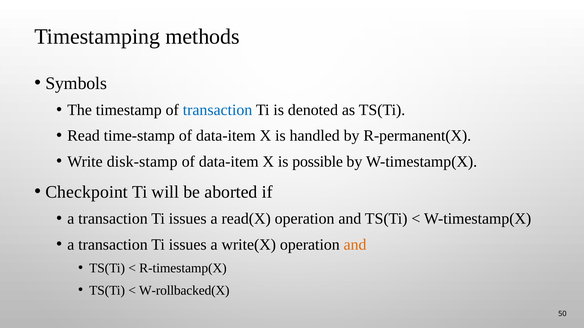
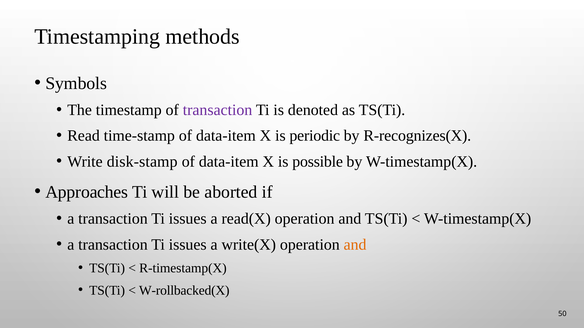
transaction at (218, 110) colour: blue -> purple
handled: handled -> periodic
R-permanent(X: R-permanent(X -> R-recognizes(X
Checkpoint: Checkpoint -> Approaches
